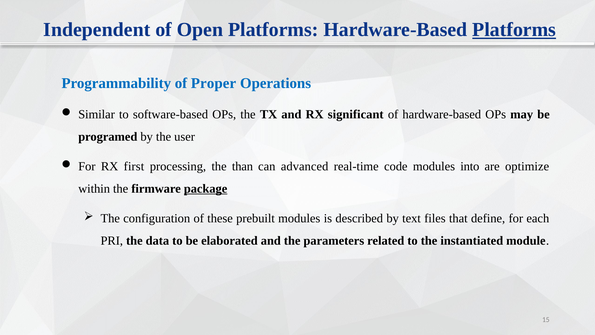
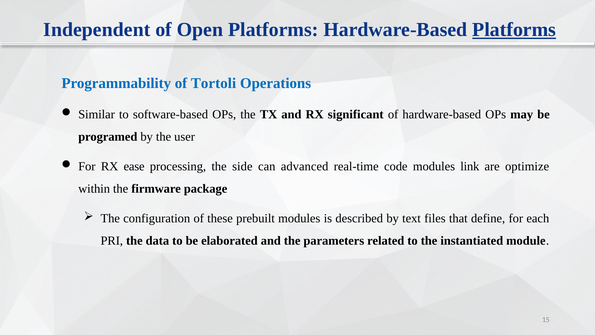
Proper: Proper -> Tortoli
first: first -> ease
than: than -> side
into: into -> link
package underline: present -> none
